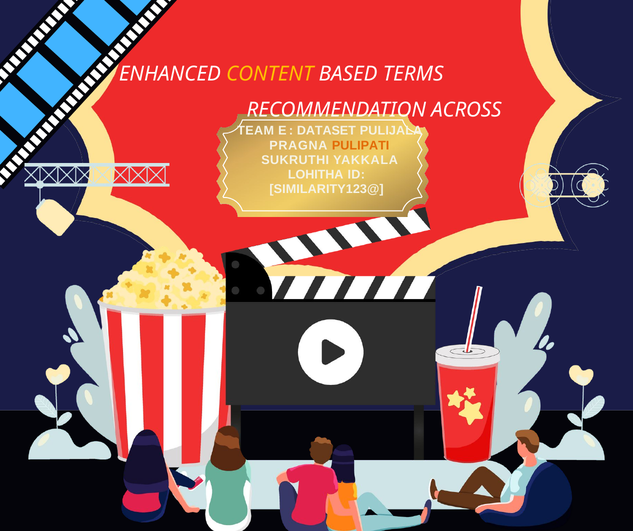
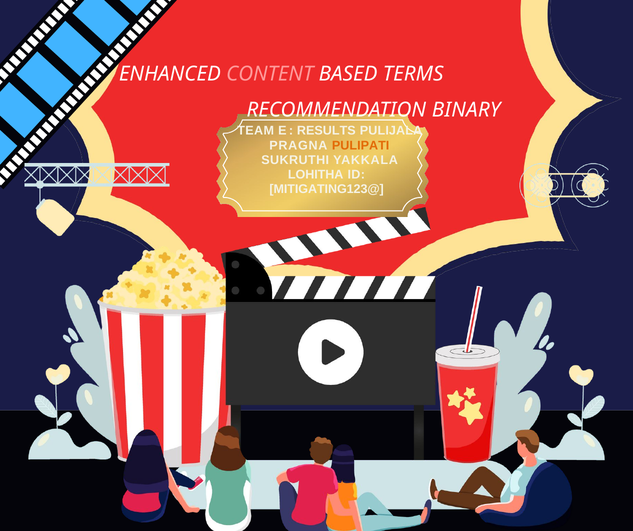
CONTENT colour: yellow -> pink
ACROSS: ACROSS -> BINARY
DATASET: DATASET -> RESULTS
SIMILARITY123@: SIMILARITY123@ -> MITIGATING123@
